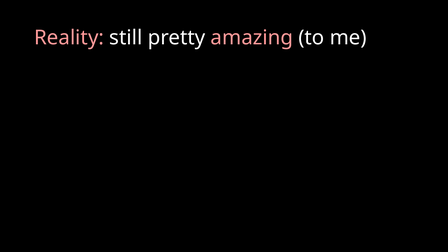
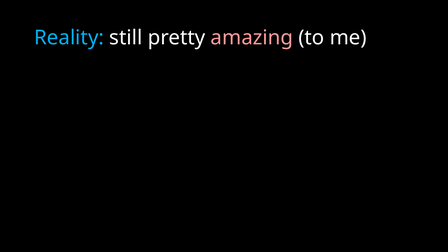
Reality colour: pink -> light blue
